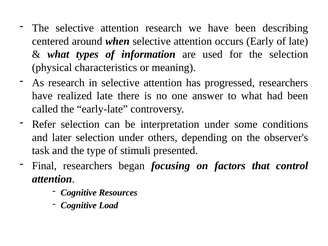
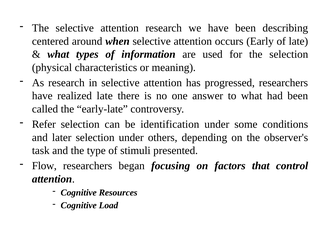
interpretation: interpretation -> identification
Final: Final -> Flow
